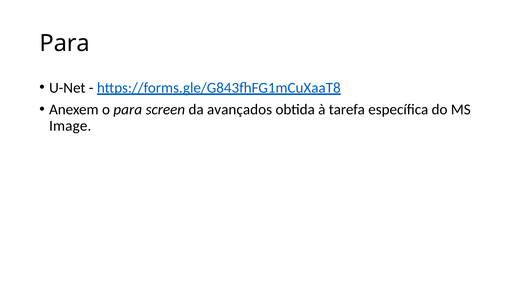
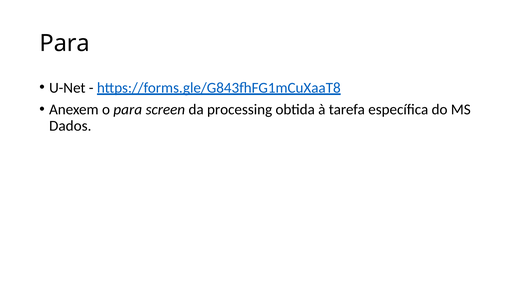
avançados: avançados -> processing
Image: Image -> Dados
